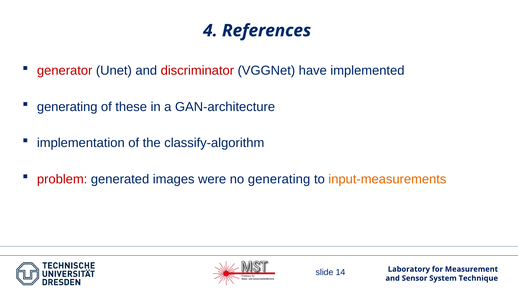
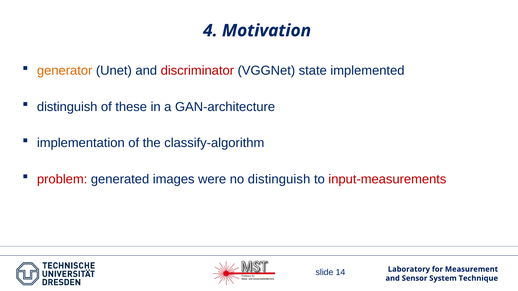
References: References -> Motivation
generator colour: red -> orange
have: have -> state
generating at (67, 107): generating -> distinguish
no generating: generating -> distinguish
input-measurements colour: orange -> red
